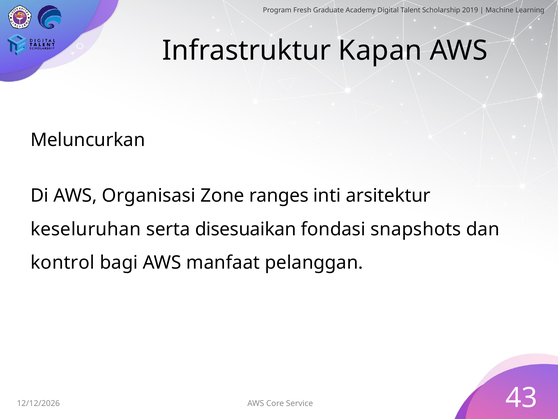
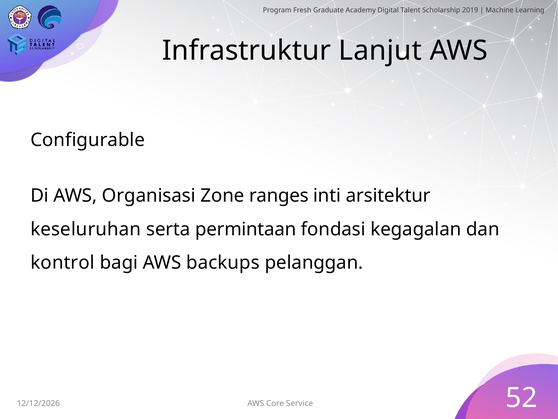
Kapan: Kapan -> Lanjut
Meluncurkan: Meluncurkan -> Configurable
disesuaikan: disesuaikan -> permintaan
snapshots: snapshots -> kegagalan
manfaat: manfaat -> backups
43: 43 -> 52
